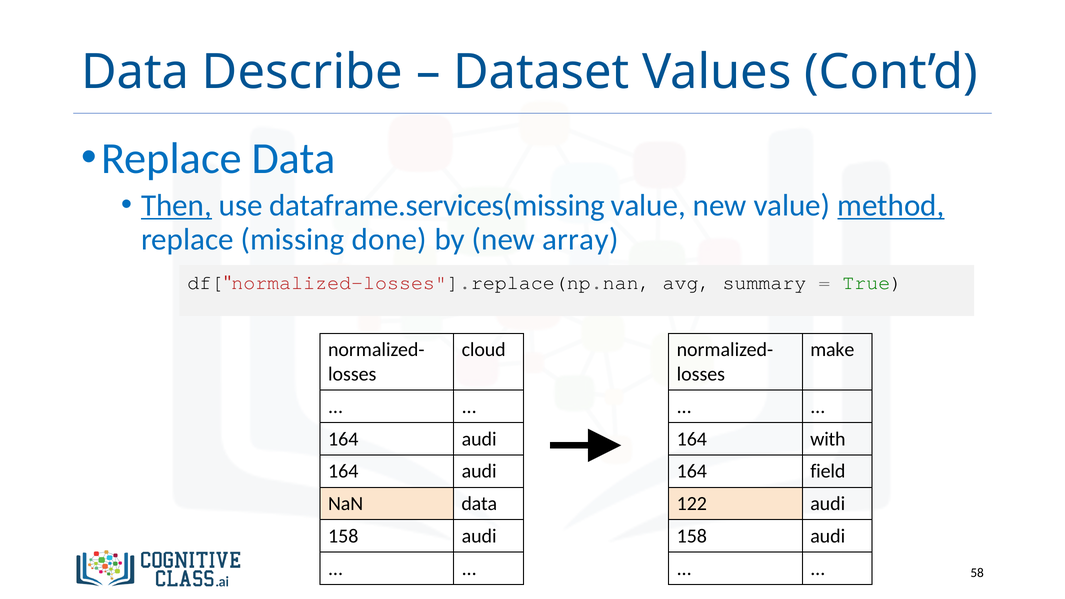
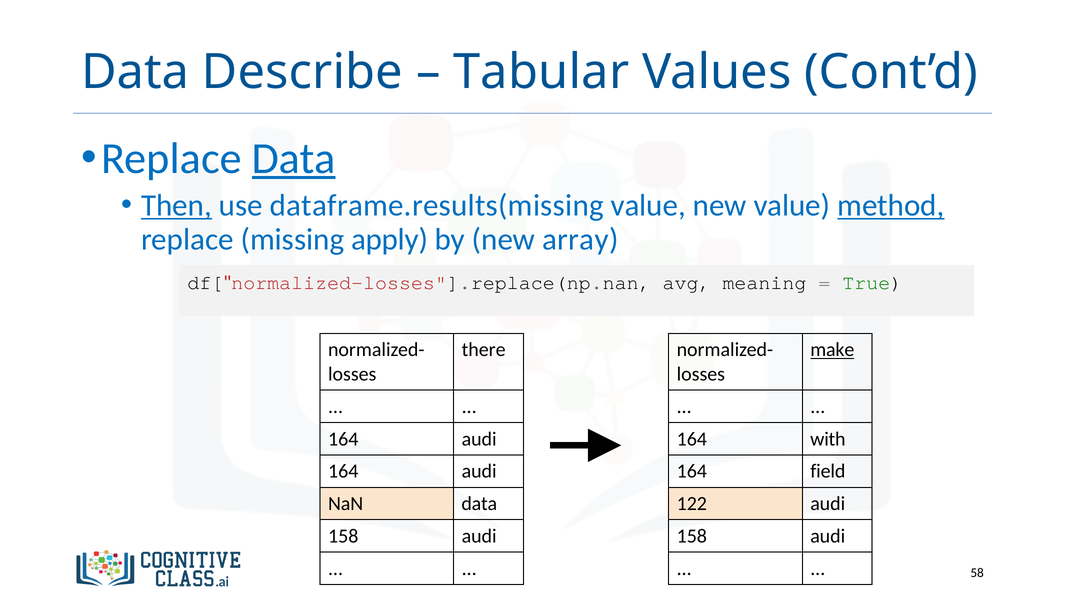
Dataset: Dataset -> Tabular
Data at (294, 158) underline: none -> present
dataframe.services(missing: dataframe.services(missing -> dataframe.results(missing
done: done -> apply
summary: summary -> meaning
cloud: cloud -> there
make underline: none -> present
